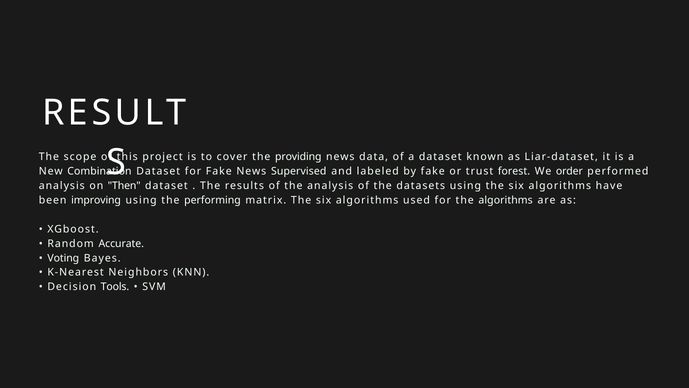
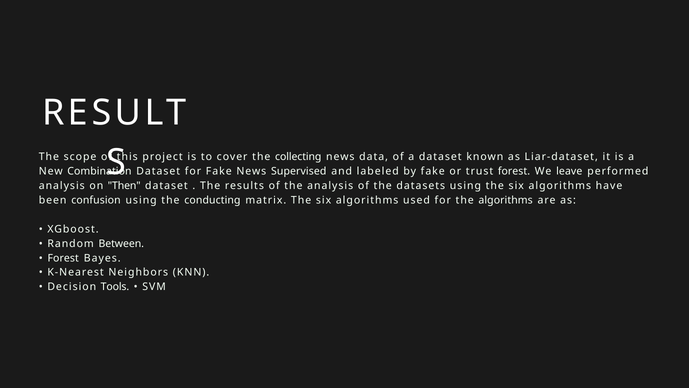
providing: providing -> collecting
order: order -> leave
improving: improving -> confusion
performing: performing -> conducting
Accurate: Accurate -> Between
Voting at (63, 258): Voting -> Forest
